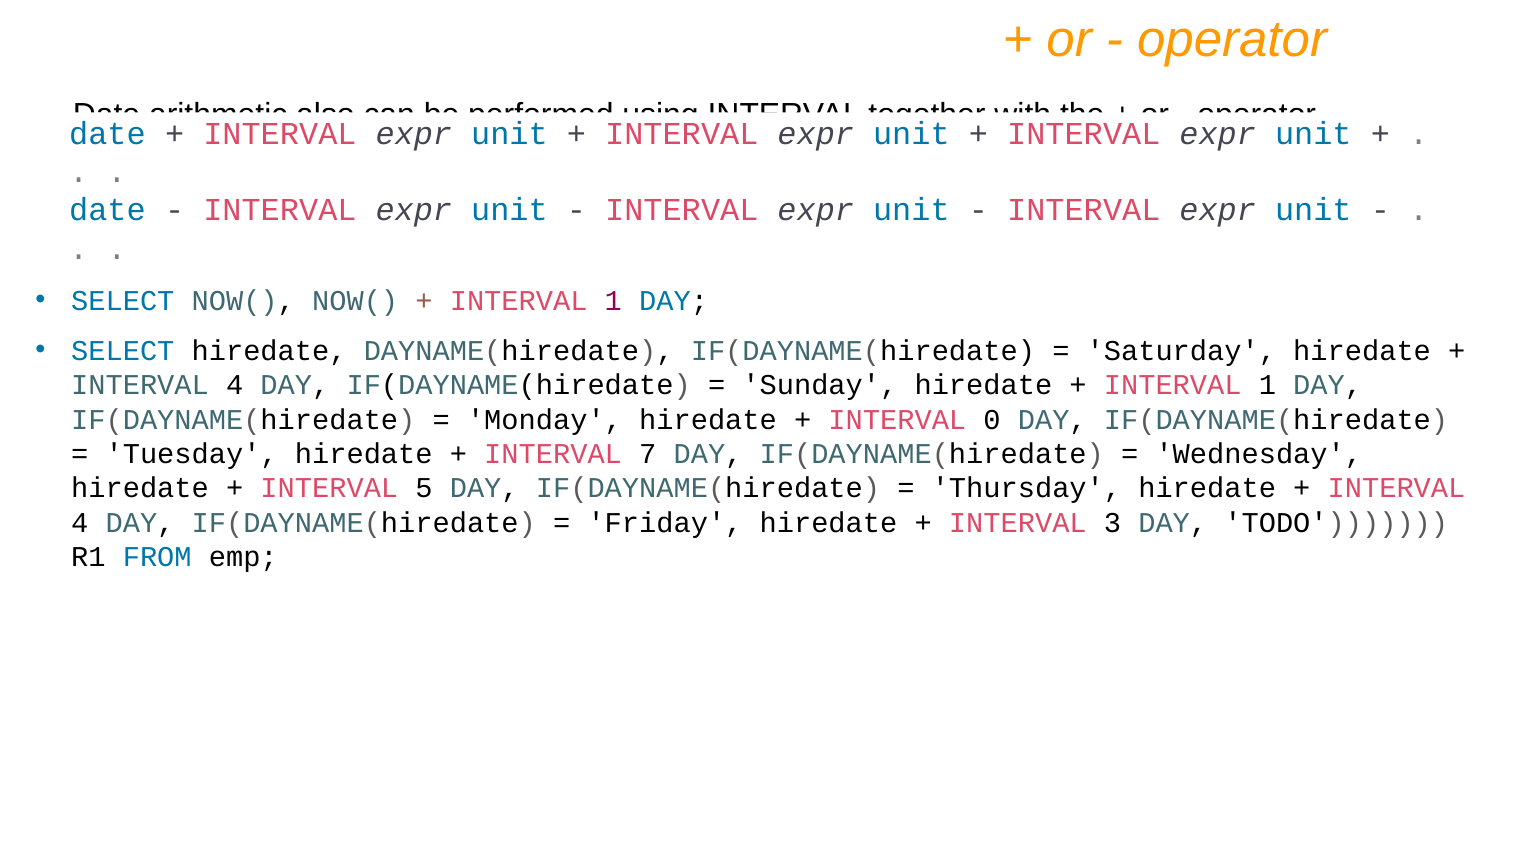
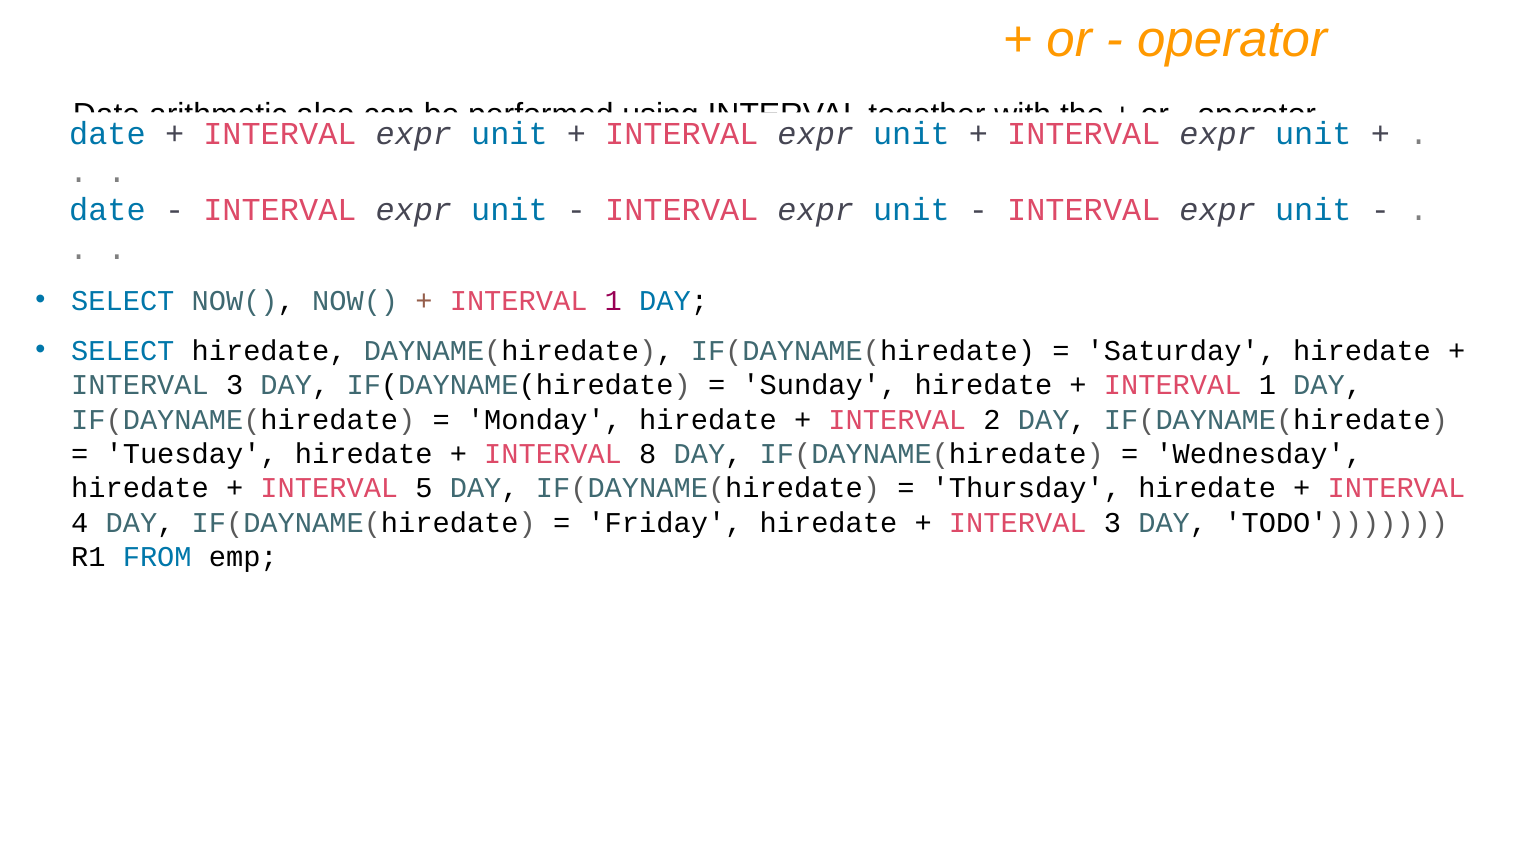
4 at (235, 385): 4 -> 3
0: 0 -> 2
7: 7 -> 8
